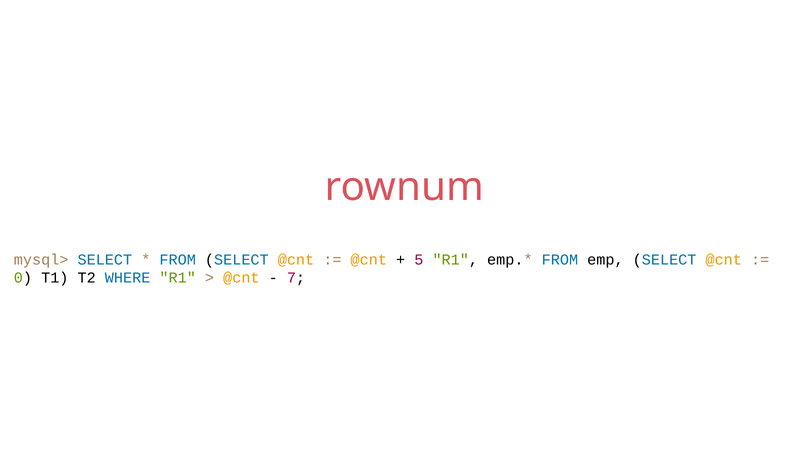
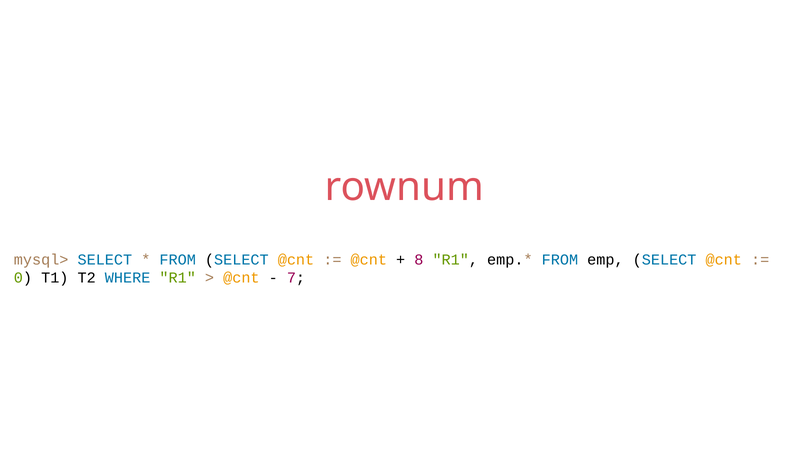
5: 5 -> 8
